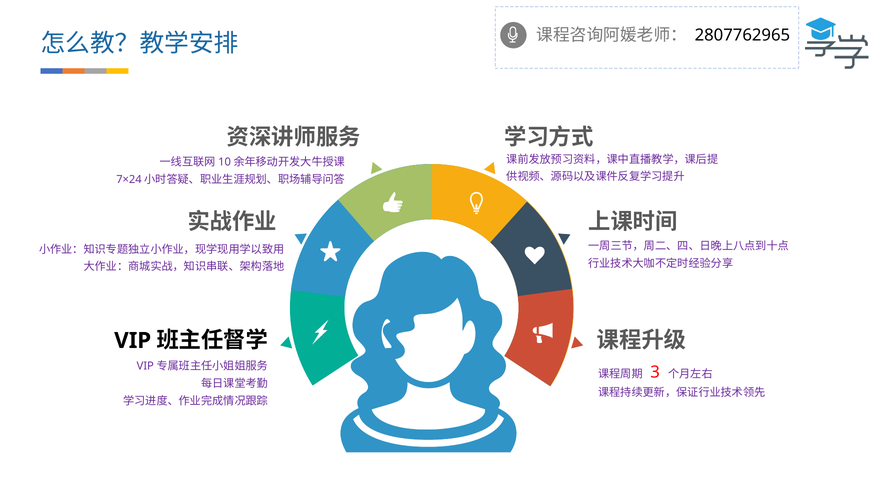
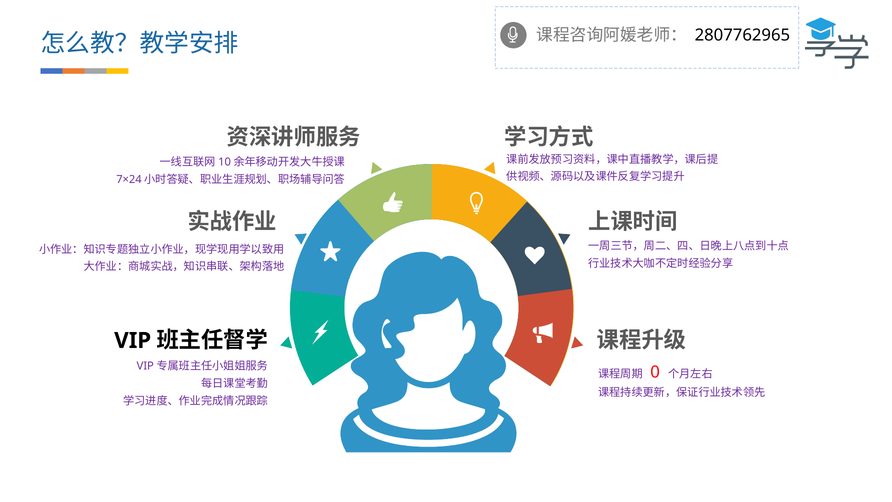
3: 3 -> 0
